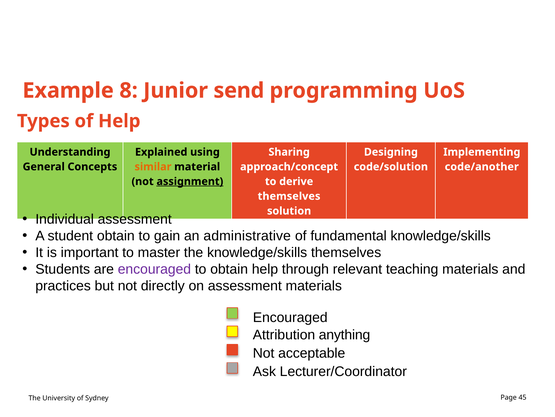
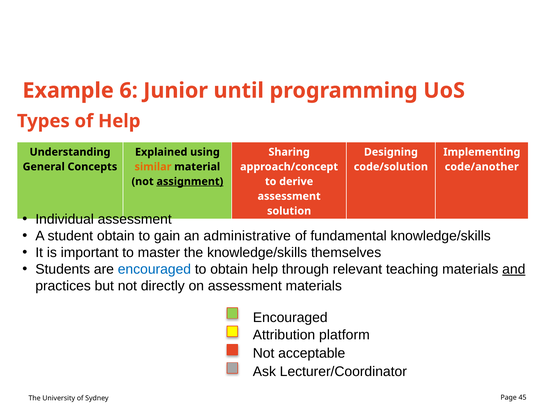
8: 8 -> 6
send: send -> until
themselves at (289, 196): themselves -> assessment
encouraged at (154, 269) colour: purple -> blue
and underline: none -> present
anything: anything -> platform
